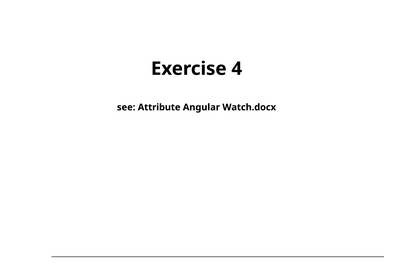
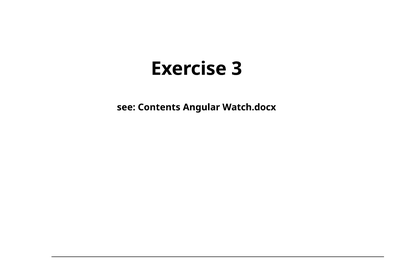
4: 4 -> 3
Attribute: Attribute -> Contents
